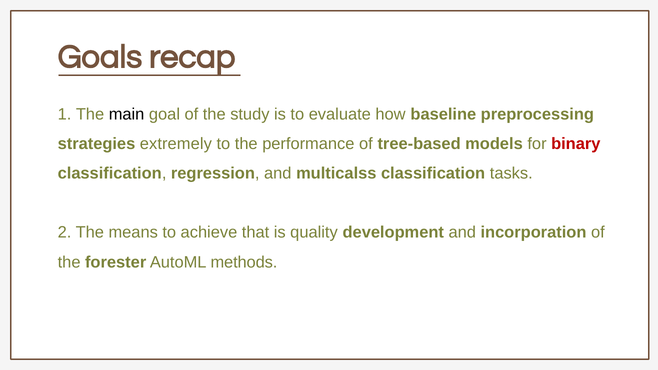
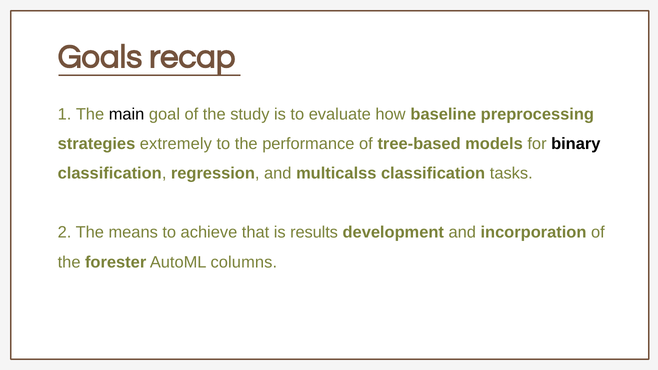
binary colour: red -> black
quality: quality -> results
methods: methods -> columns
